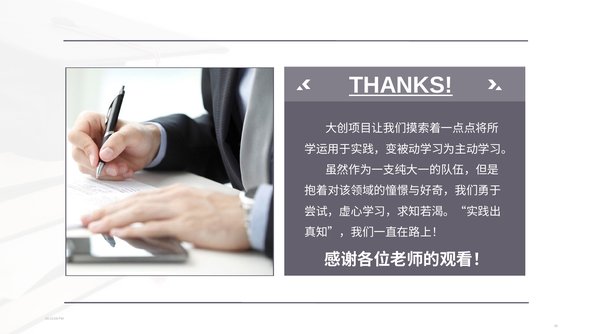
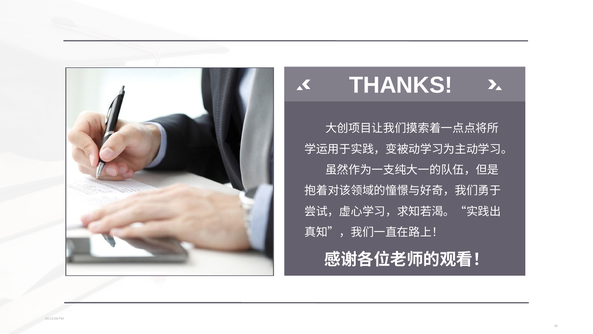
THANKS underline: present -> none
